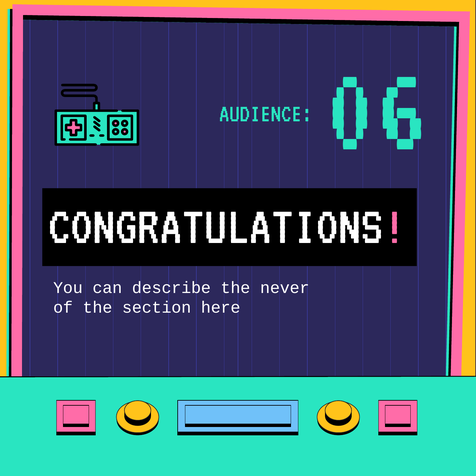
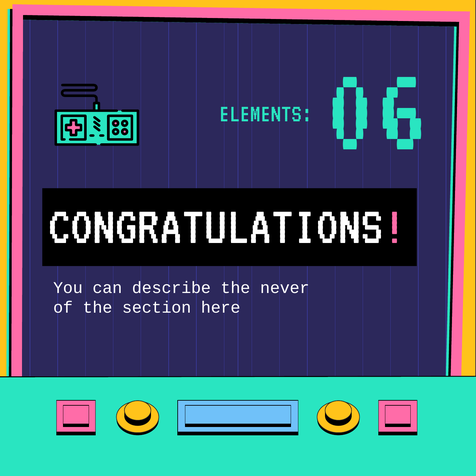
AUDIENCE: AUDIENCE -> ELEMENTS
